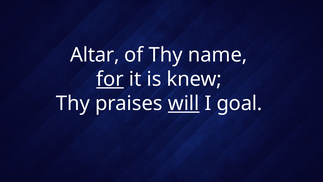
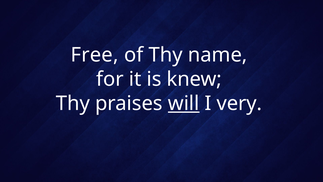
Altar: Altar -> Free
for underline: present -> none
goal: goal -> very
